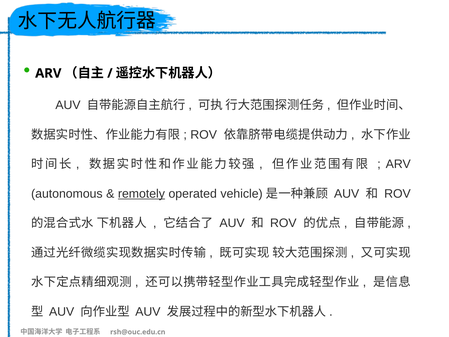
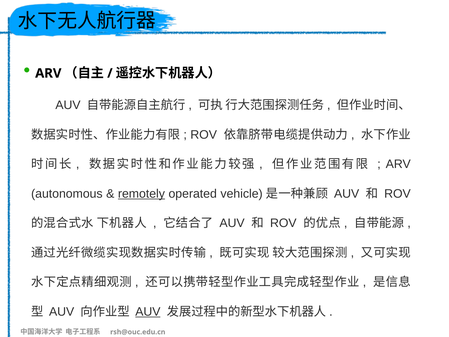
AUV at (148, 311) underline: none -> present
